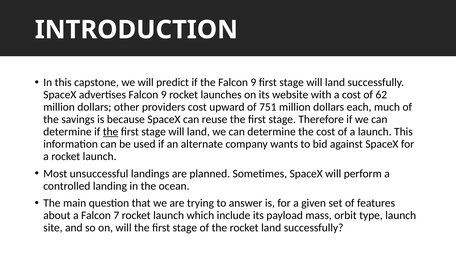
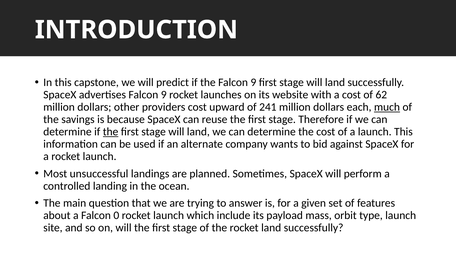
751: 751 -> 241
much underline: none -> present
7: 7 -> 0
